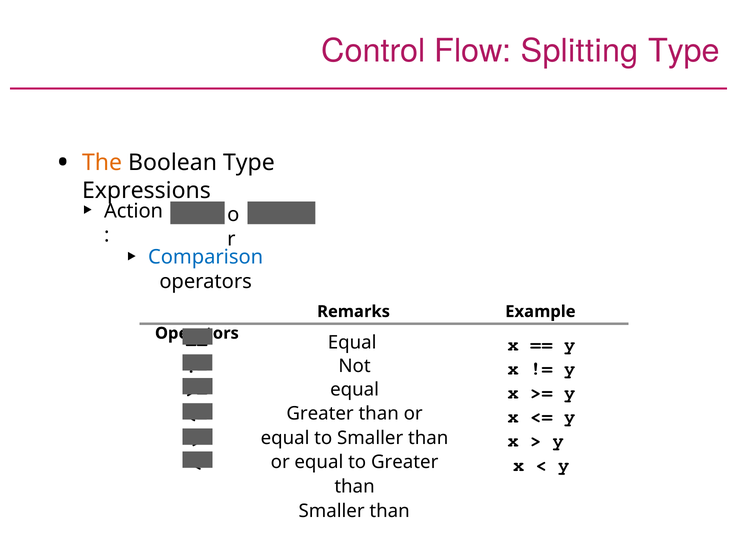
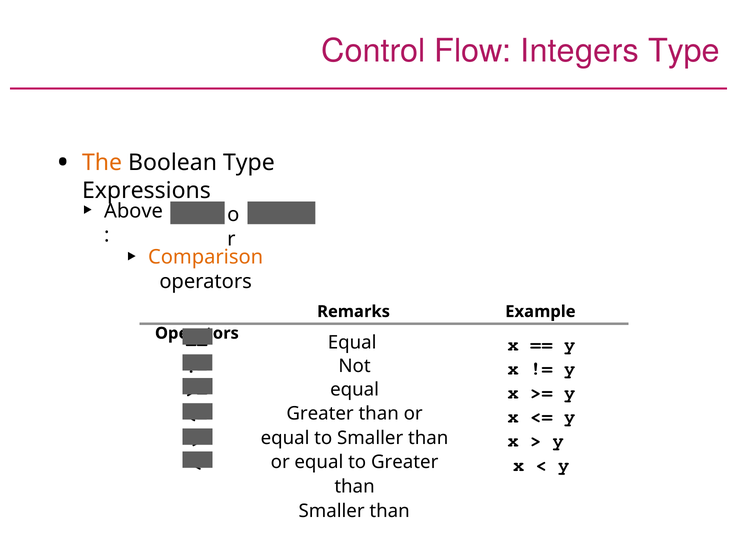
Splitting: Splitting -> Integers
Action: Action -> Above
Comparison colour: blue -> orange
